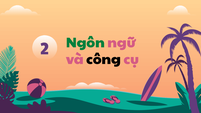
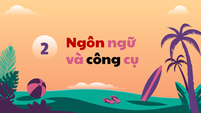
Ngôn colour: green -> red
